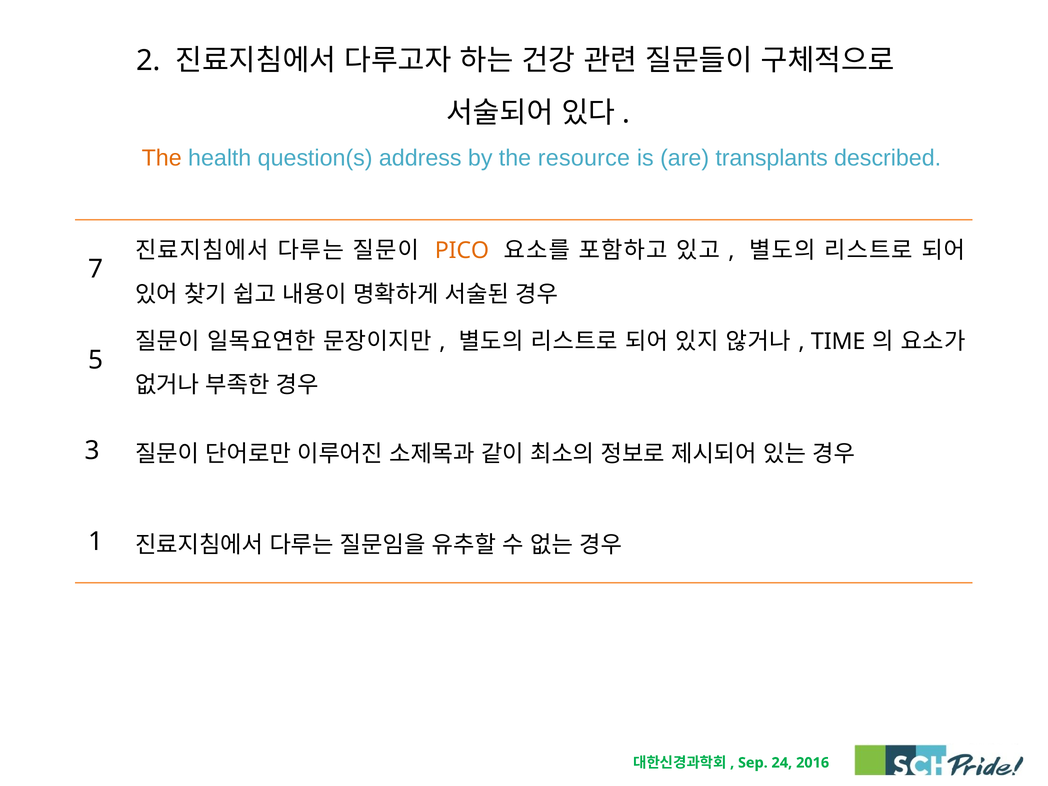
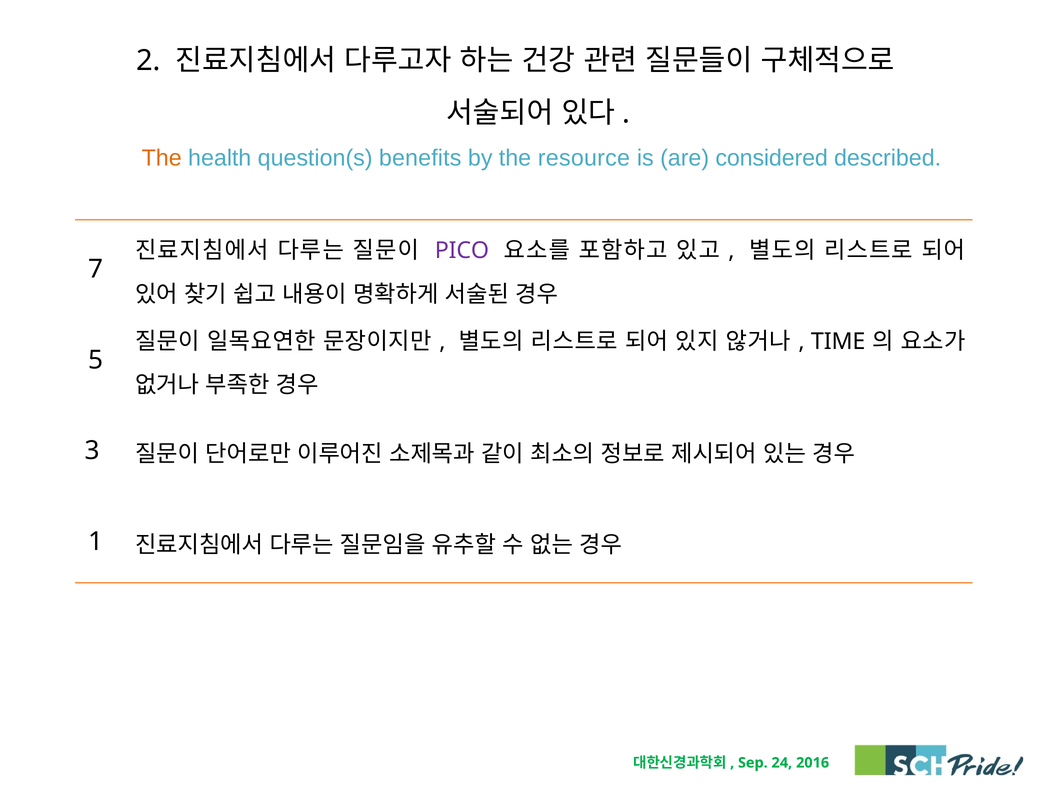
address: address -> benefits
transplants: transplants -> considered
PICO colour: orange -> purple
